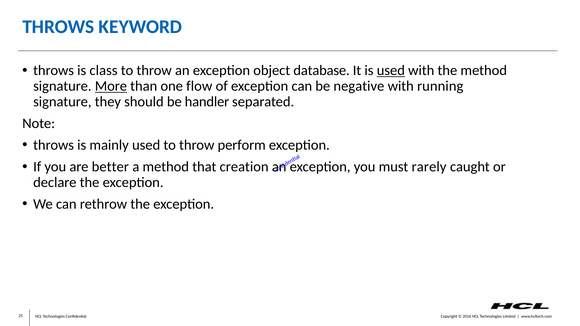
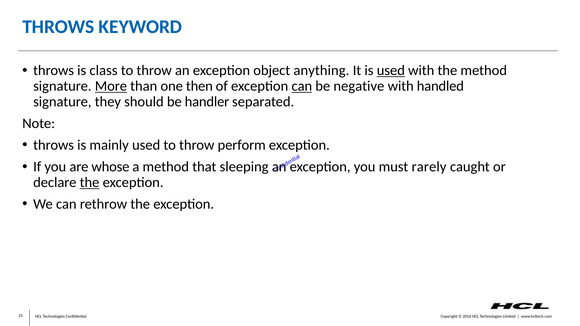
database: database -> anything
flow: flow -> then
can at (302, 86) underline: none -> present
running: running -> handled
better: better -> whose
creation: creation -> sleeping
the at (90, 183) underline: none -> present
